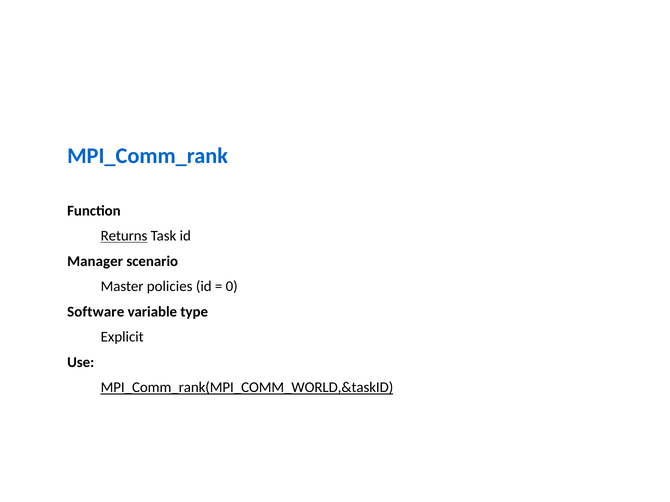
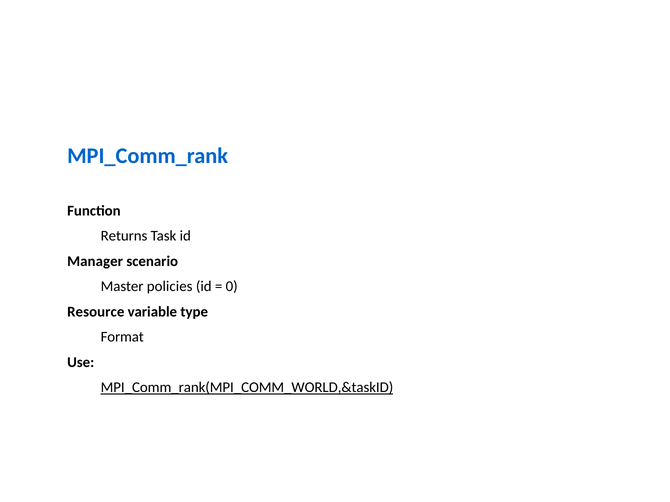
Returns underline: present -> none
Software: Software -> Resource
Explicit: Explicit -> Format
